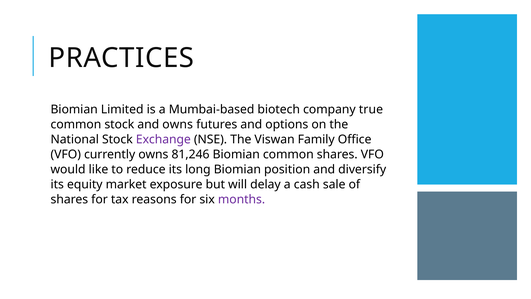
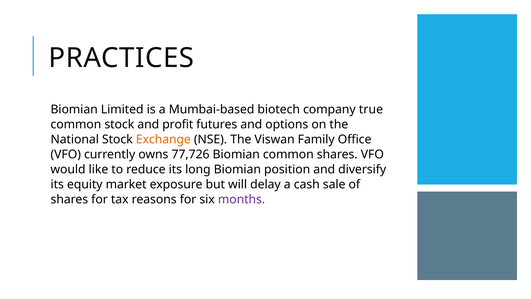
and owns: owns -> profit
Exchange colour: purple -> orange
81,246: 81,246 -> 77,726
